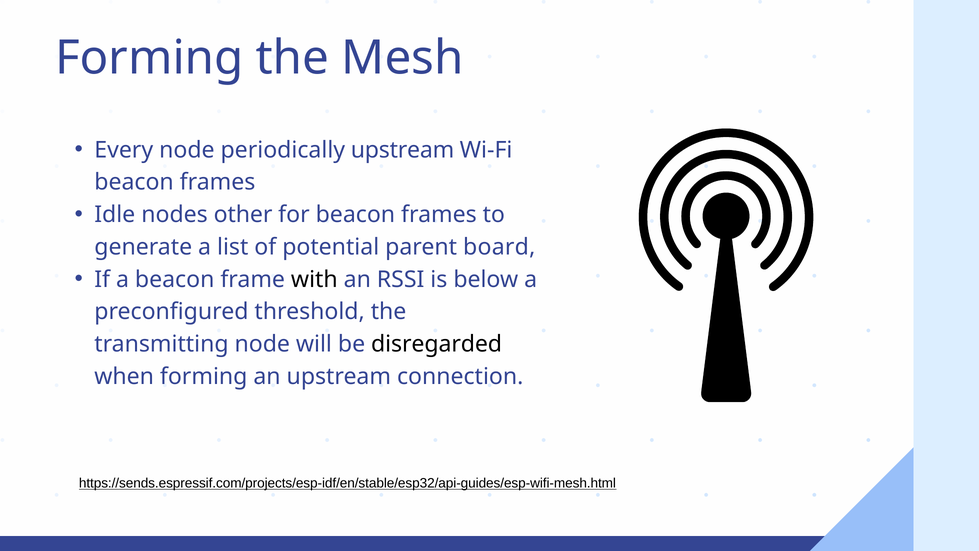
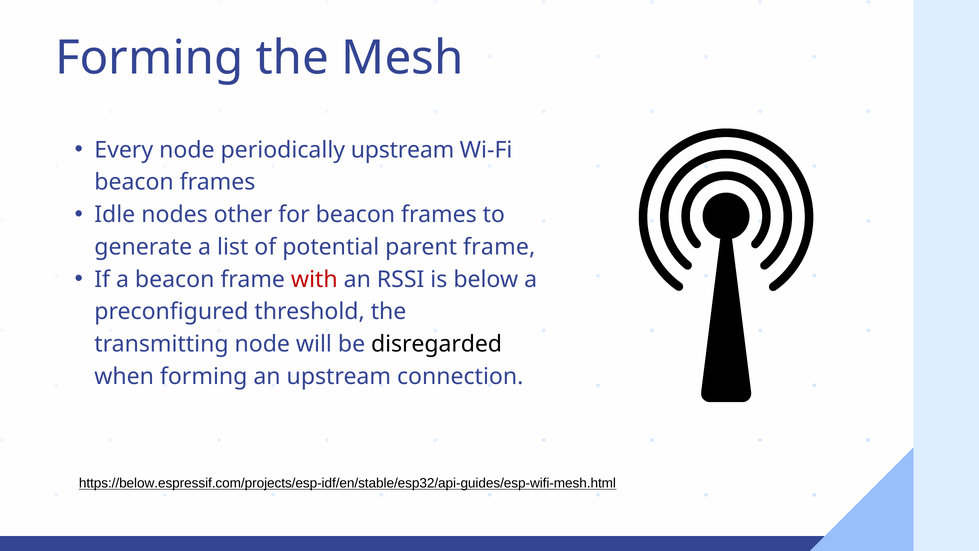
parent board: board -> frame
with colour: black -> red
https://sends.espressif.com/projects/esp-idf/en/stable/esp32/api-guides/esp-wifi-mesh.html: https://sends.espressif.com/projects/esp-idf/en/stable/esp32/api-guides/esp-wifi-mesh.html -> https://below.espressif.com/projects/esp-idf/en/stable/esp32/api-guides/esp-wifi-mesh.html
